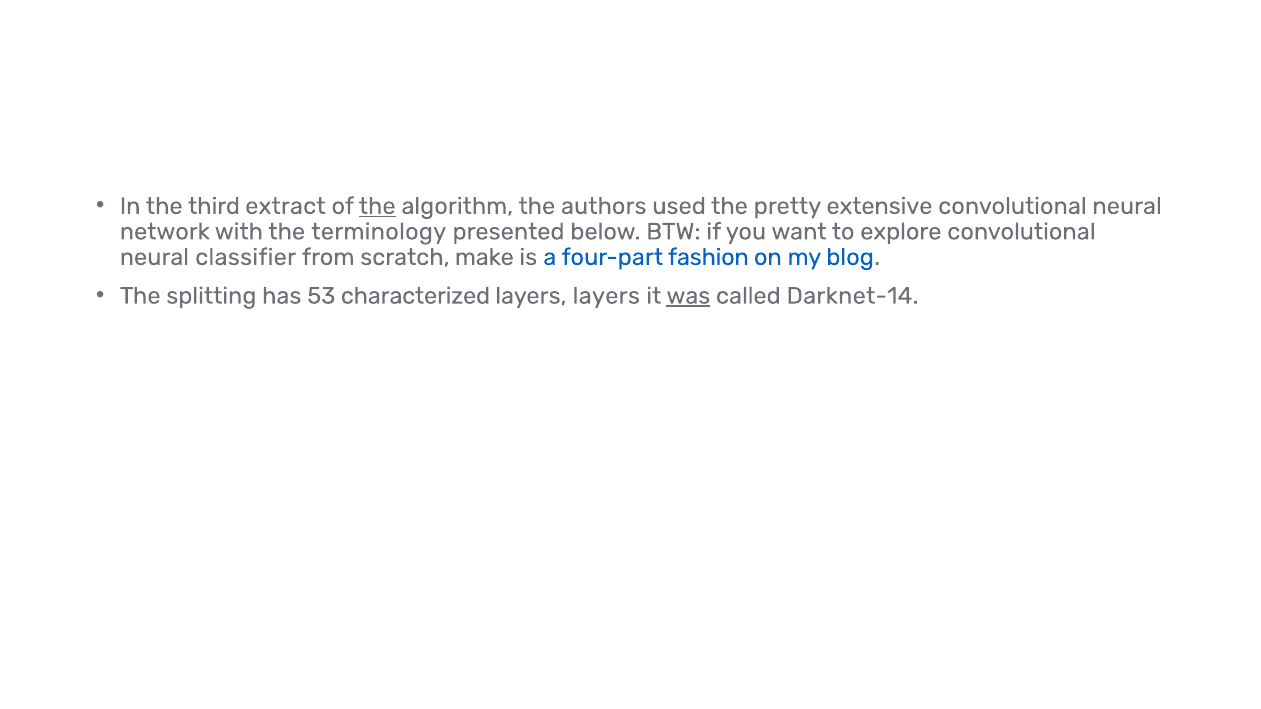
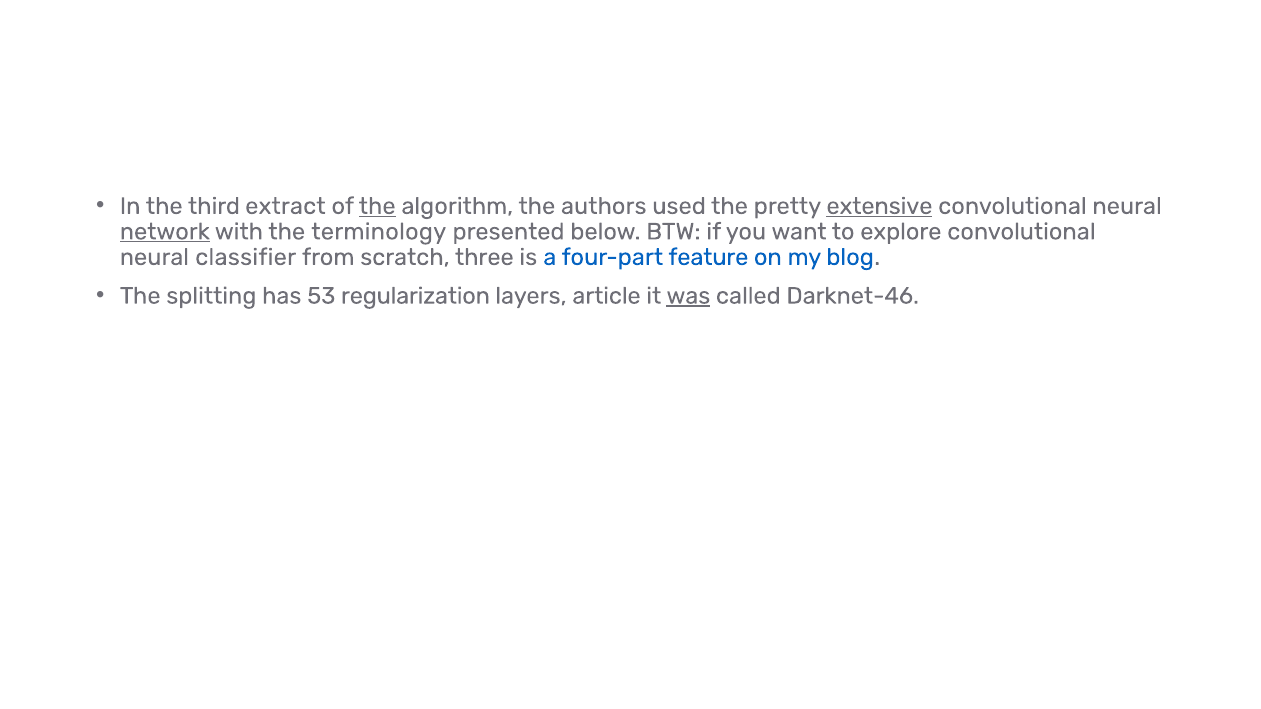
extensive underline: none -> present
network underline: none -> present
make: make -> three
fashion: fashion -> feature
characterized: characterized -> regularization
layers layers: layers -> article
Darknet-14: Darknet-14 -> Darknet-46
